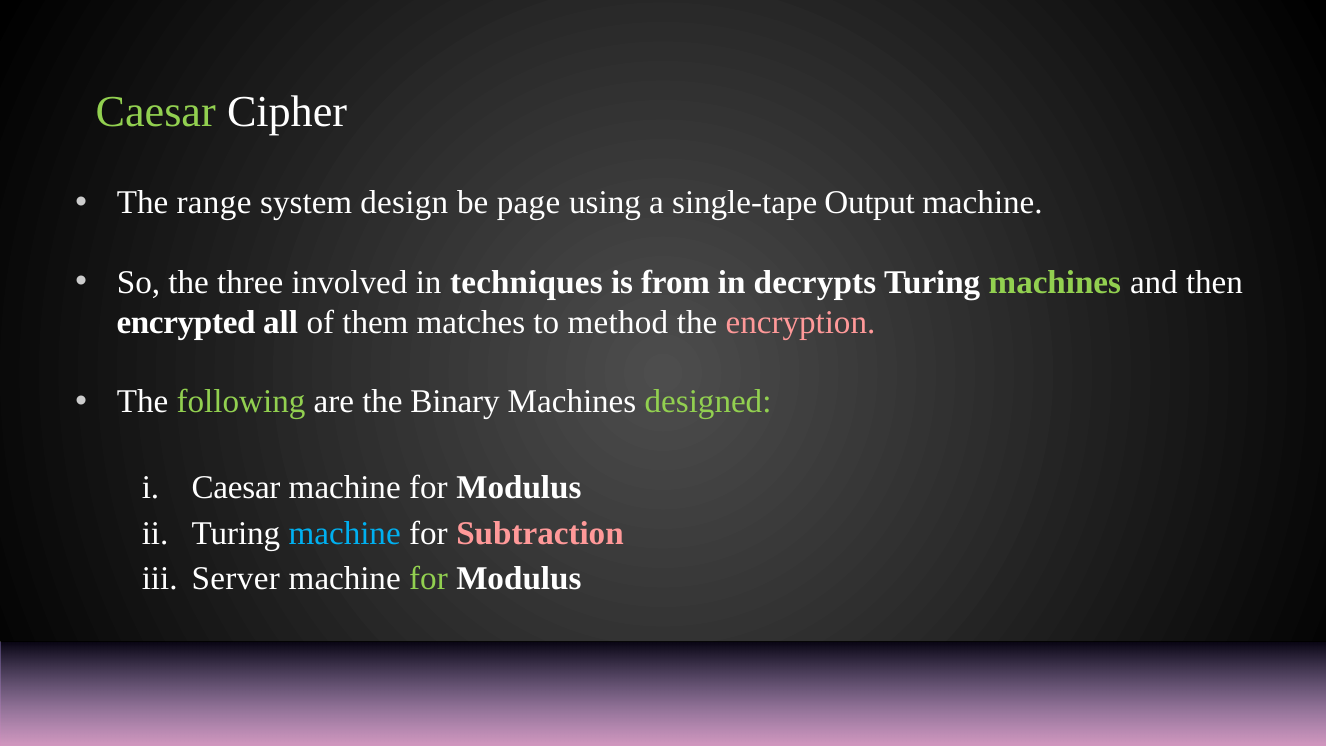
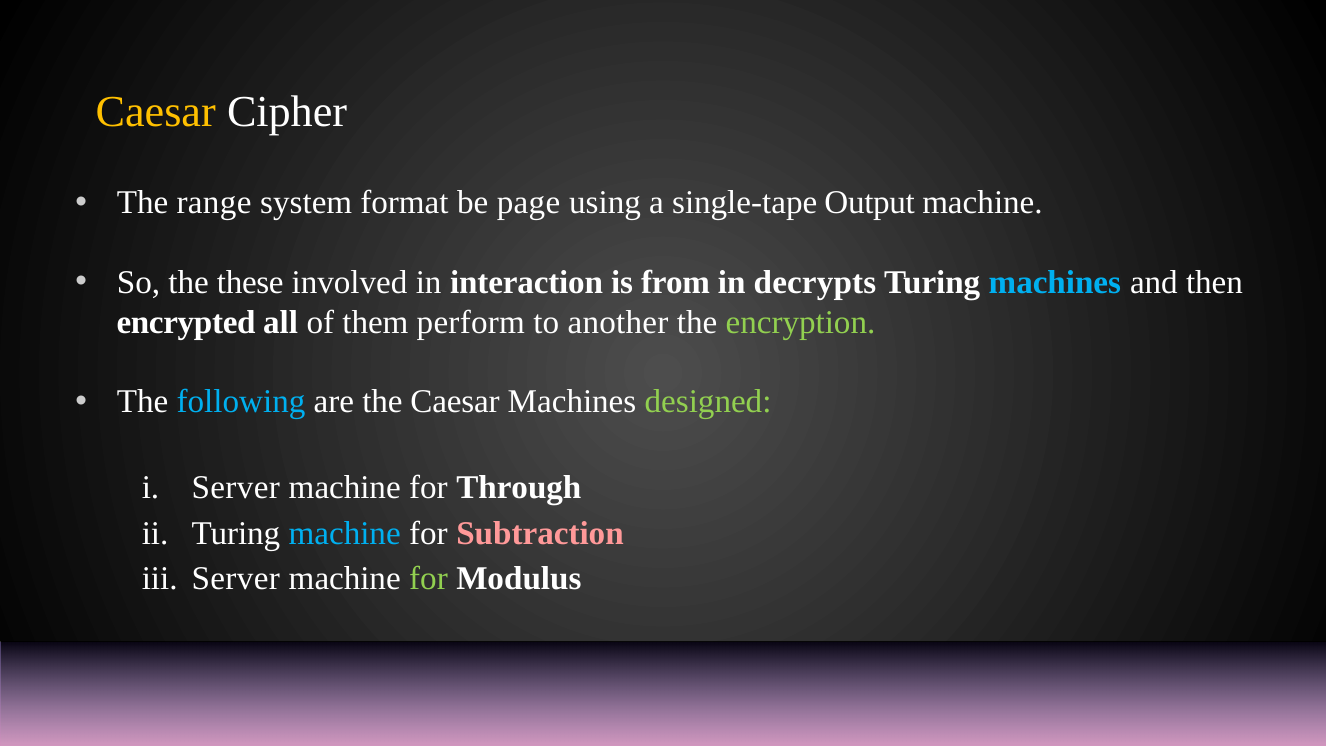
Caesar at (156, 112) colour: light green -> yellow
design: design -> format
three: three -> these
techniques: techniques -> interaction
machines at (1055, 282) colour: light green -> light blue
matches: matches -> perform
method: method -> another
encryption colour: pink -> light green
following colour: light green -> light blue
the Binary: Binary -> Caesar
Caesar at (236, 487): Caesar -> Server
Modulus at (519, 487): Modulus -> Through
